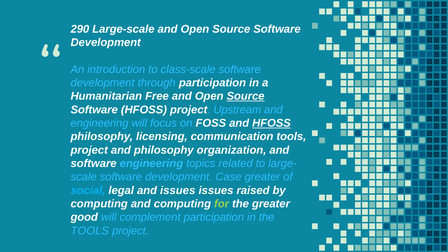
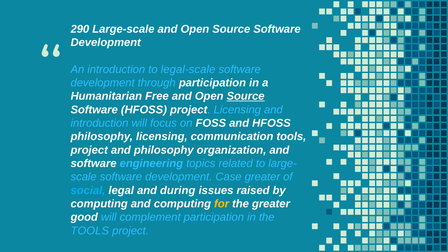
class-scale: class-scale -> legal-scale
project Upstream: Upstream -> Licensing
engineering at (100, 123): engineering -> introduction
HFOSS at (271, 123) underline: present -> none
and issues: issues -> during
for colour: light green -> yellow
